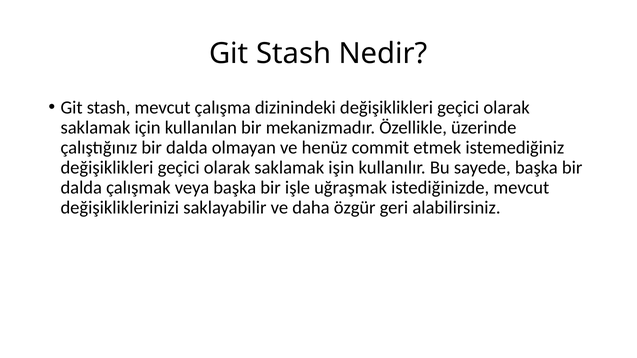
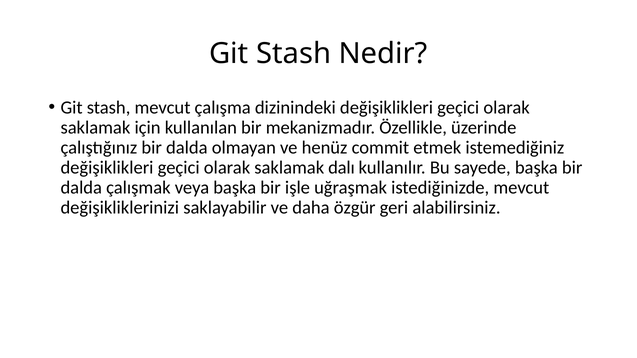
işin: işin -> dalı
